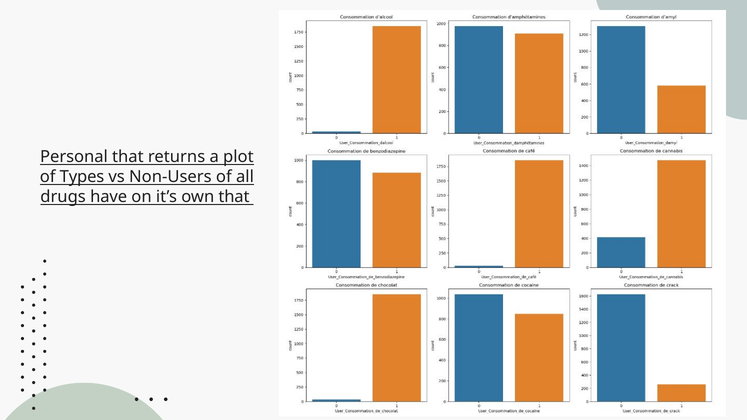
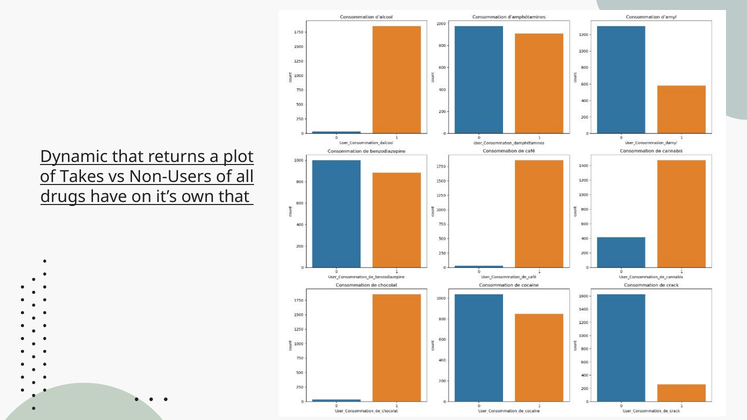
Personal: Personal -> Dynamic
Types: Types -> Takes
